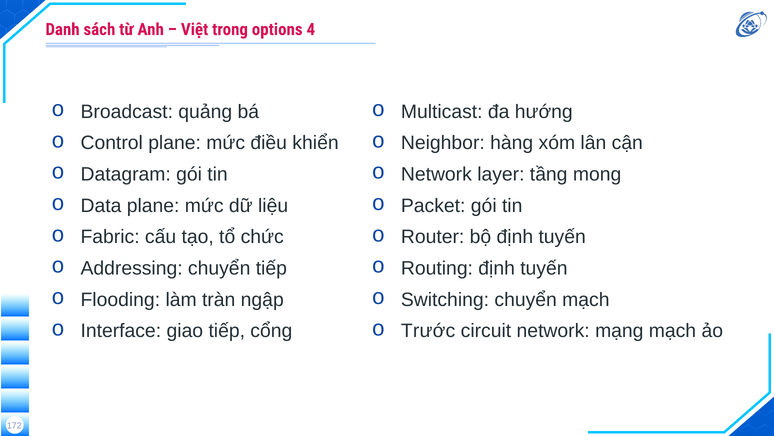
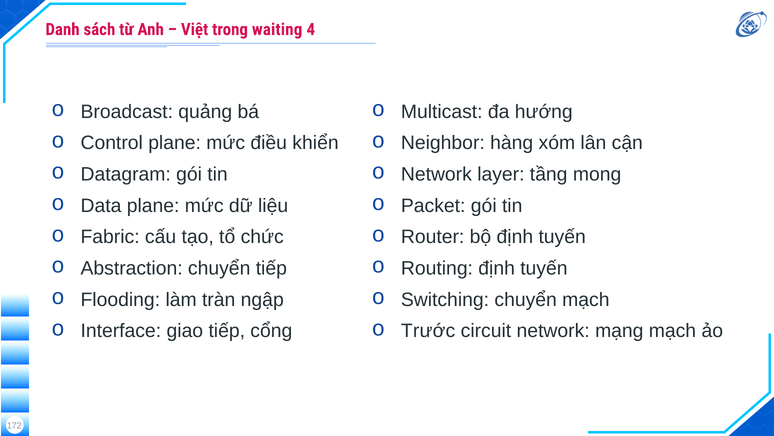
options: options -> waiting
Addressing: Addressing -> Abstraction
